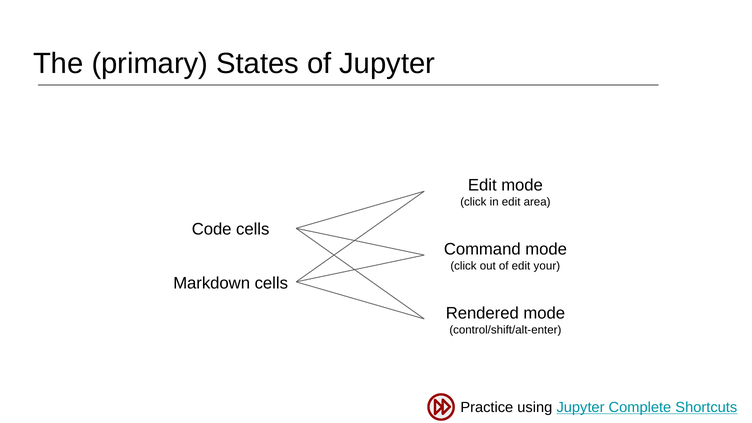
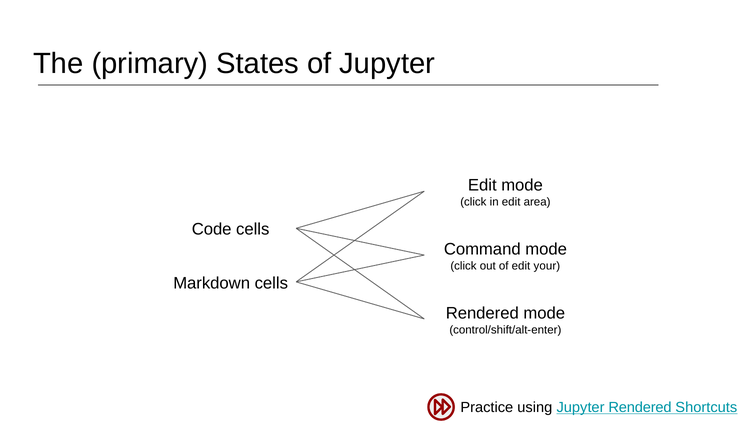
Jupyter Complete: Complete -> Rendered
